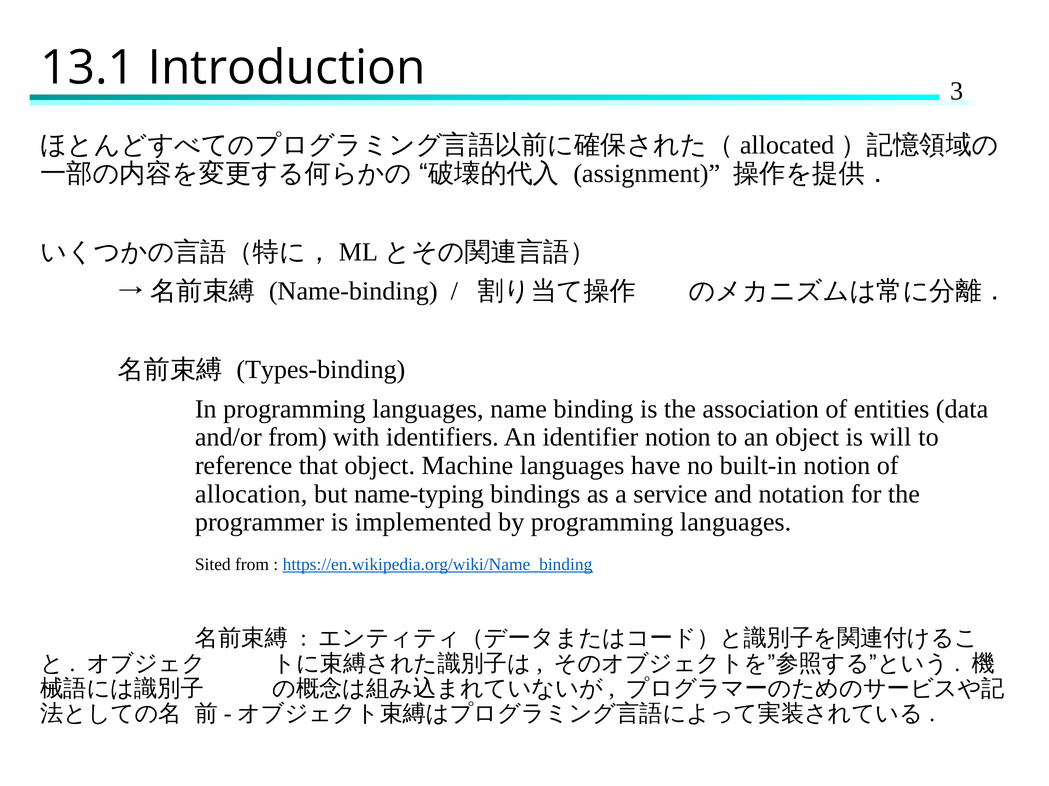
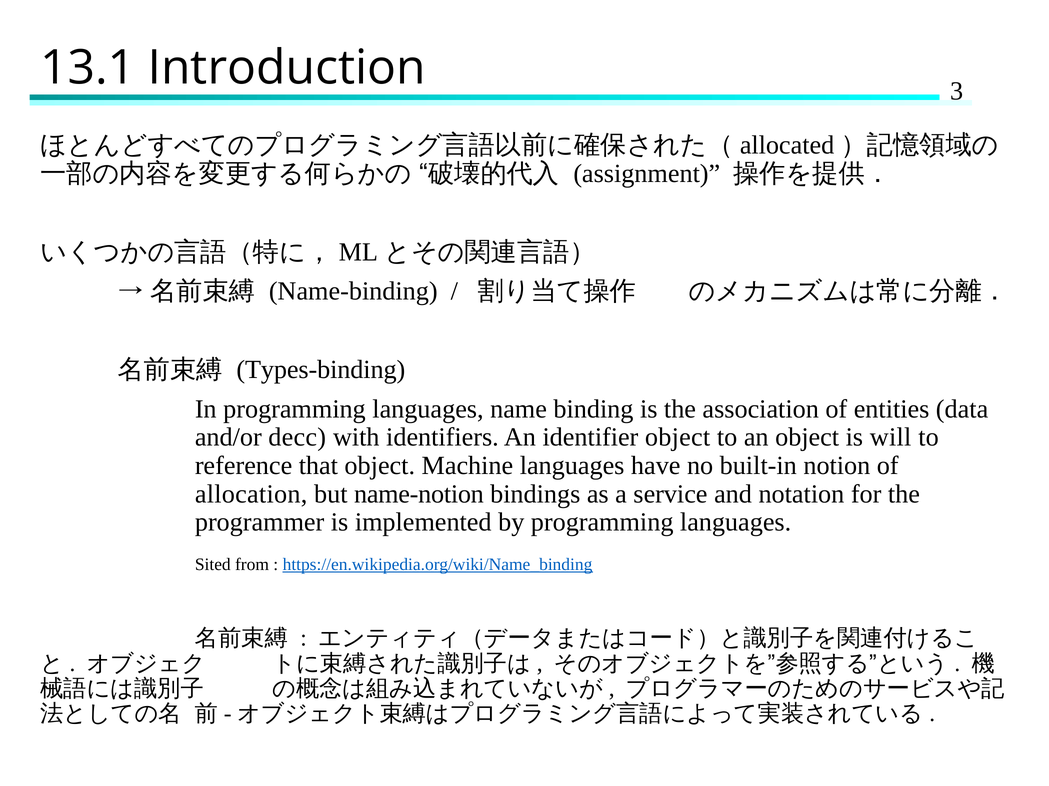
and/or from: from -> decc
identifier notion: notion -> object
name-typing: name-typing -> name-notion
